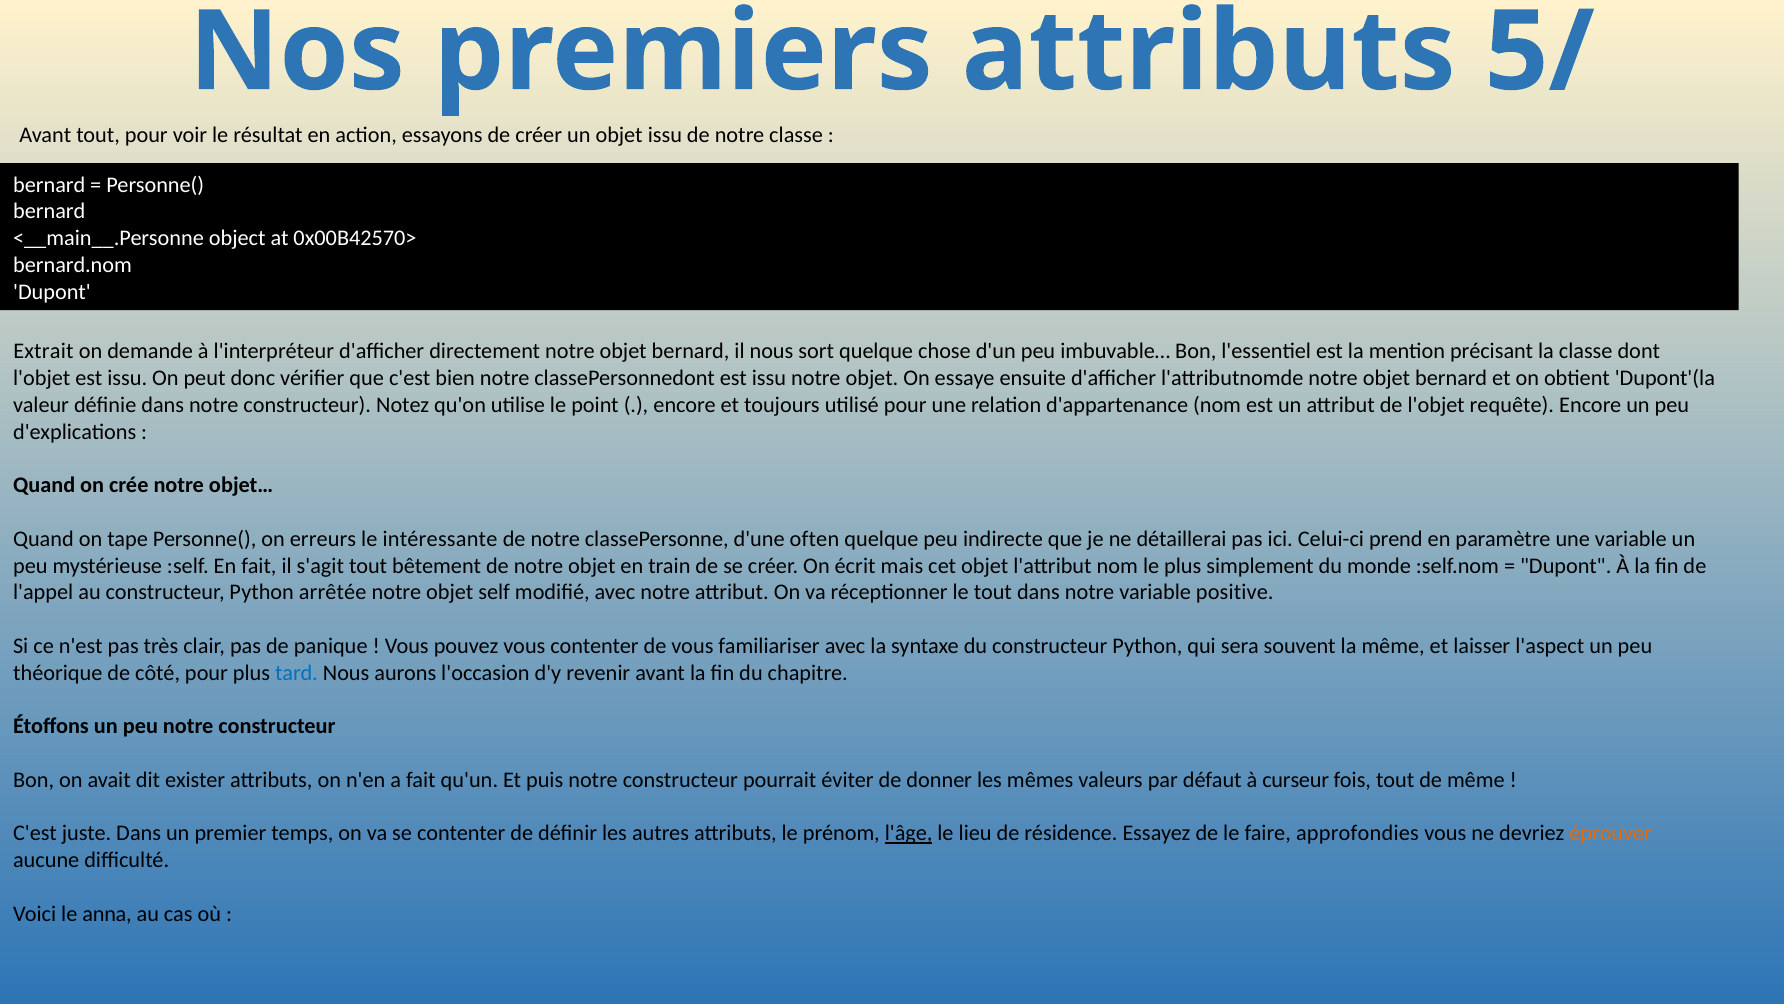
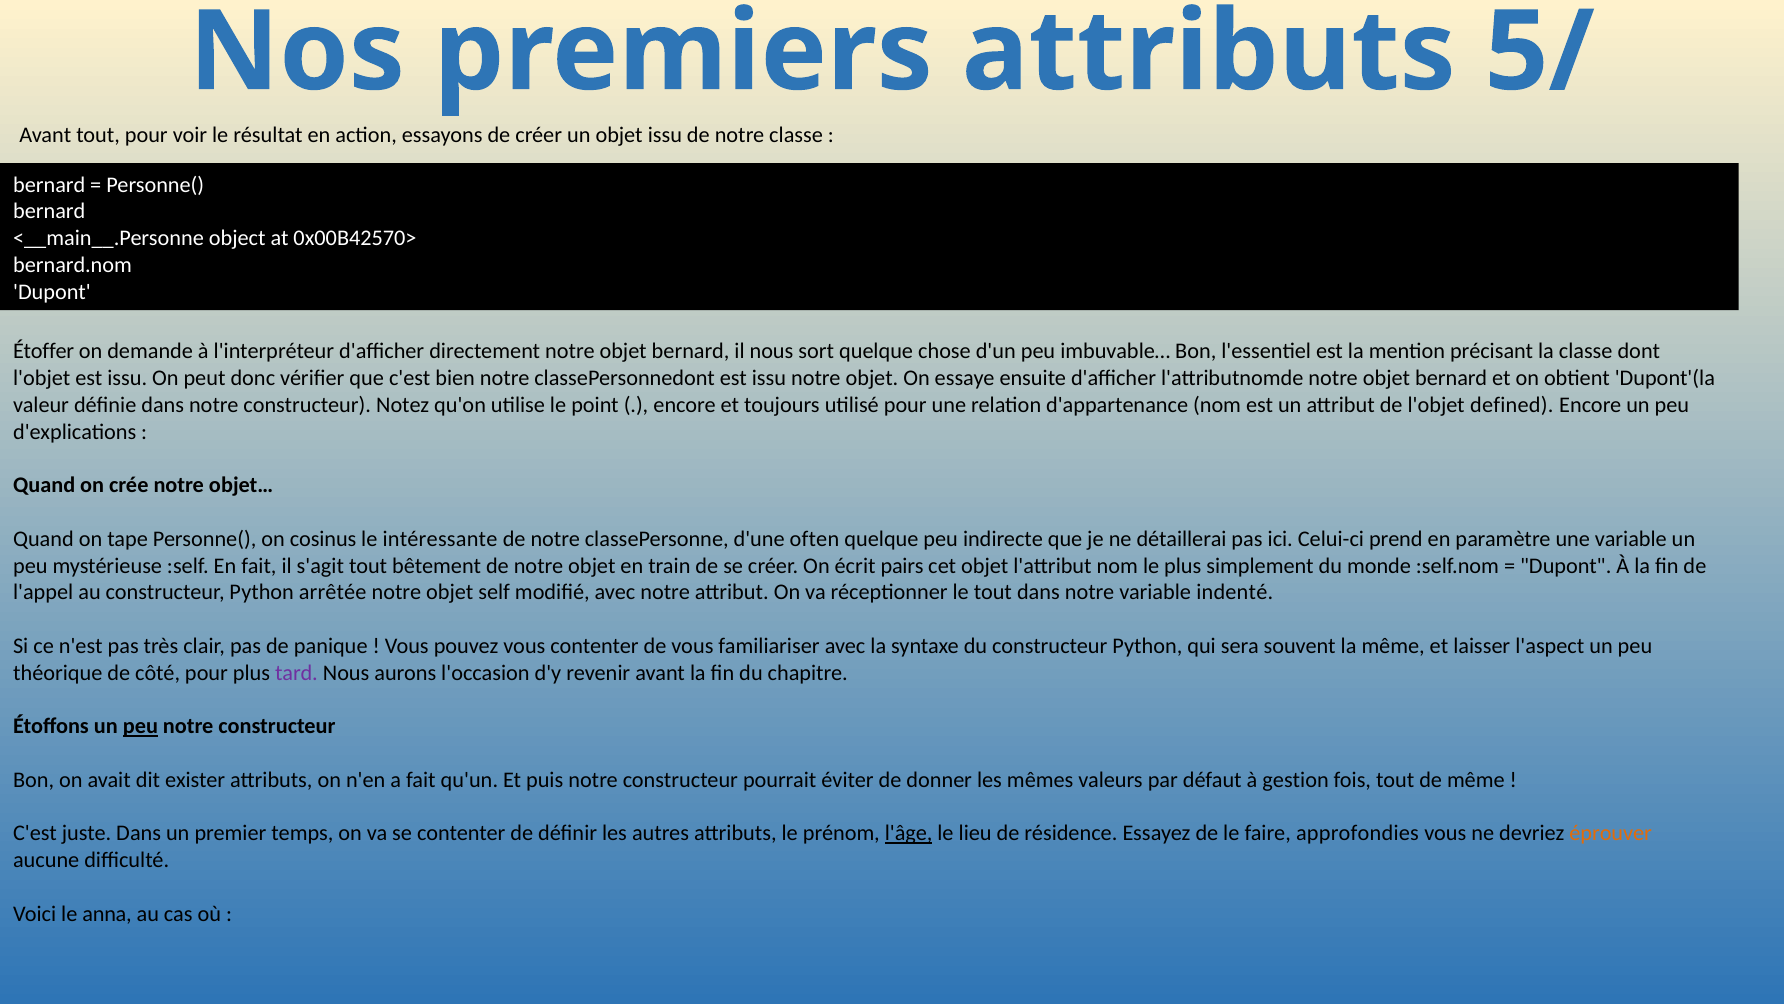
Extrait: Extrait -> Étoffer
requête: requête -> defined
erreurs: erreurs -> cosinus
mais: mais -> pairs
positive: positive -> indenté
tard colour: blue -> purple
peu at (140, 726) underline: none -> present
curseur: curseur -> gestion
